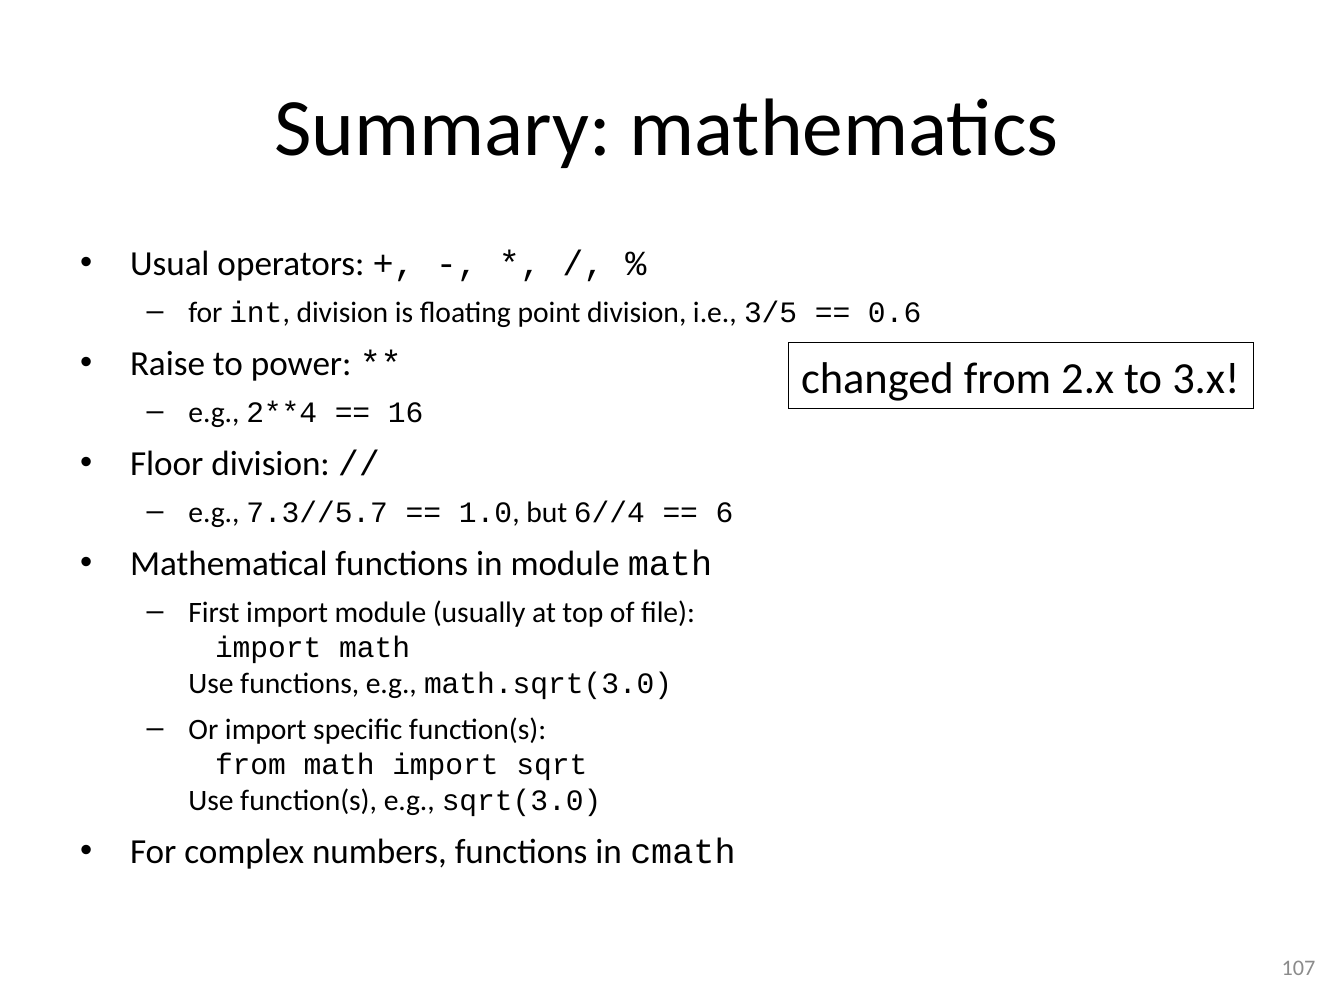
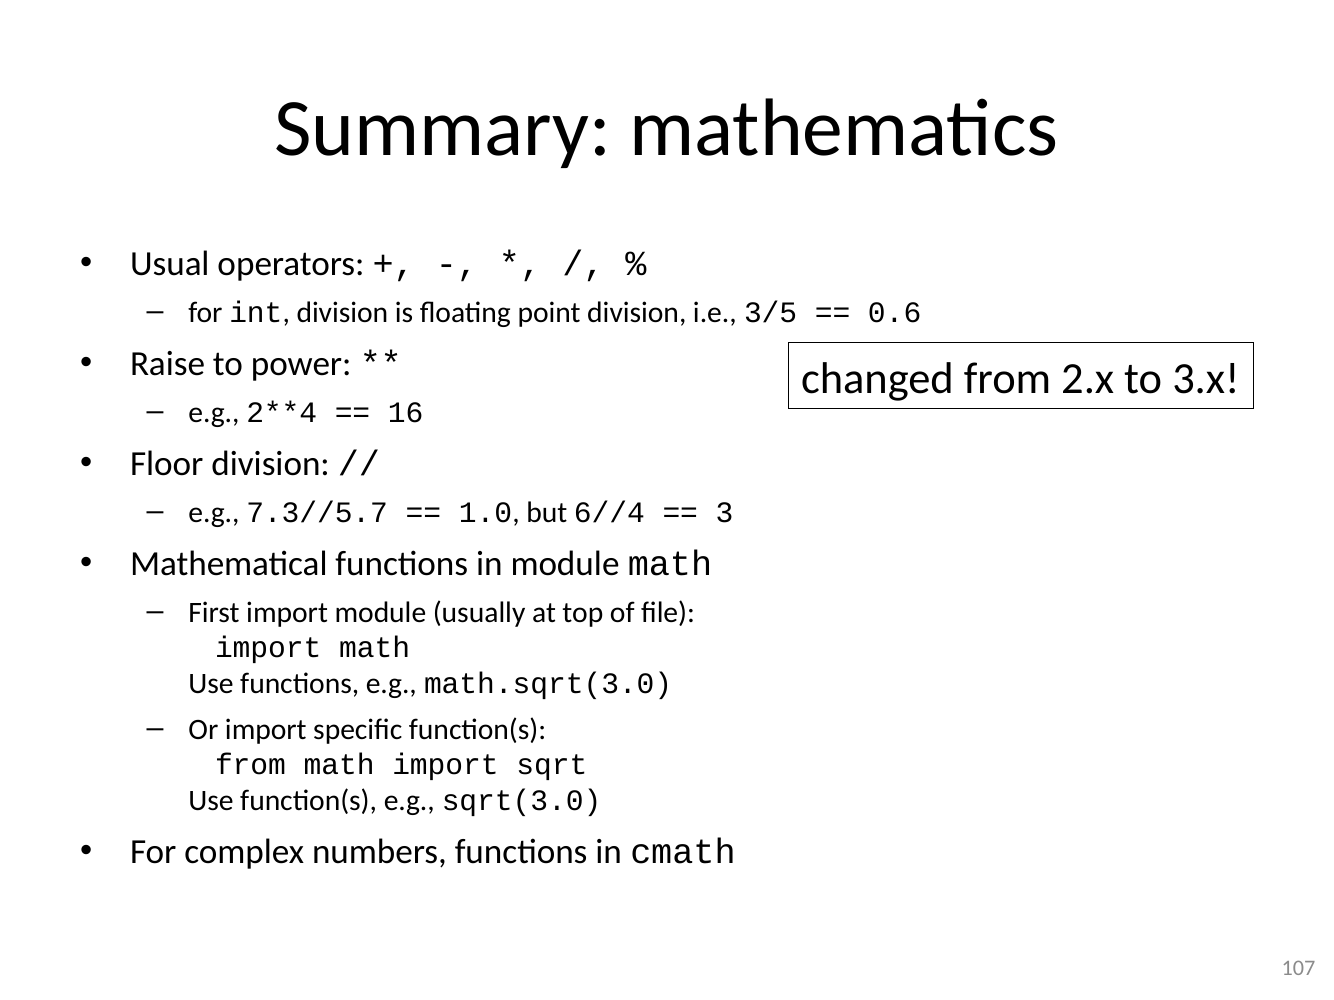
6: 6 -> 3
